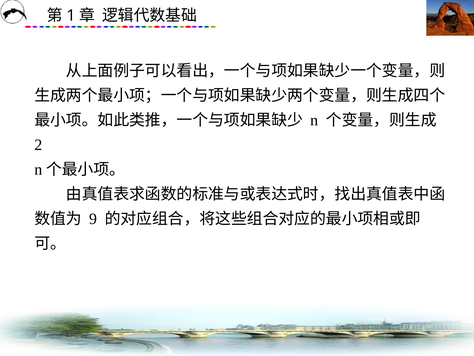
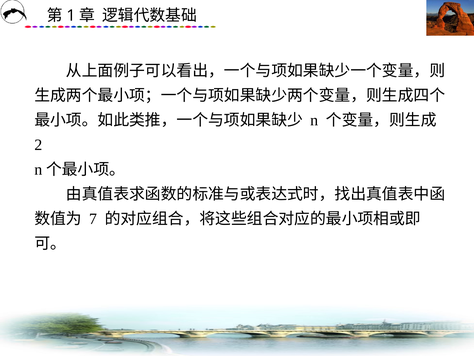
9: 9 -> 7
